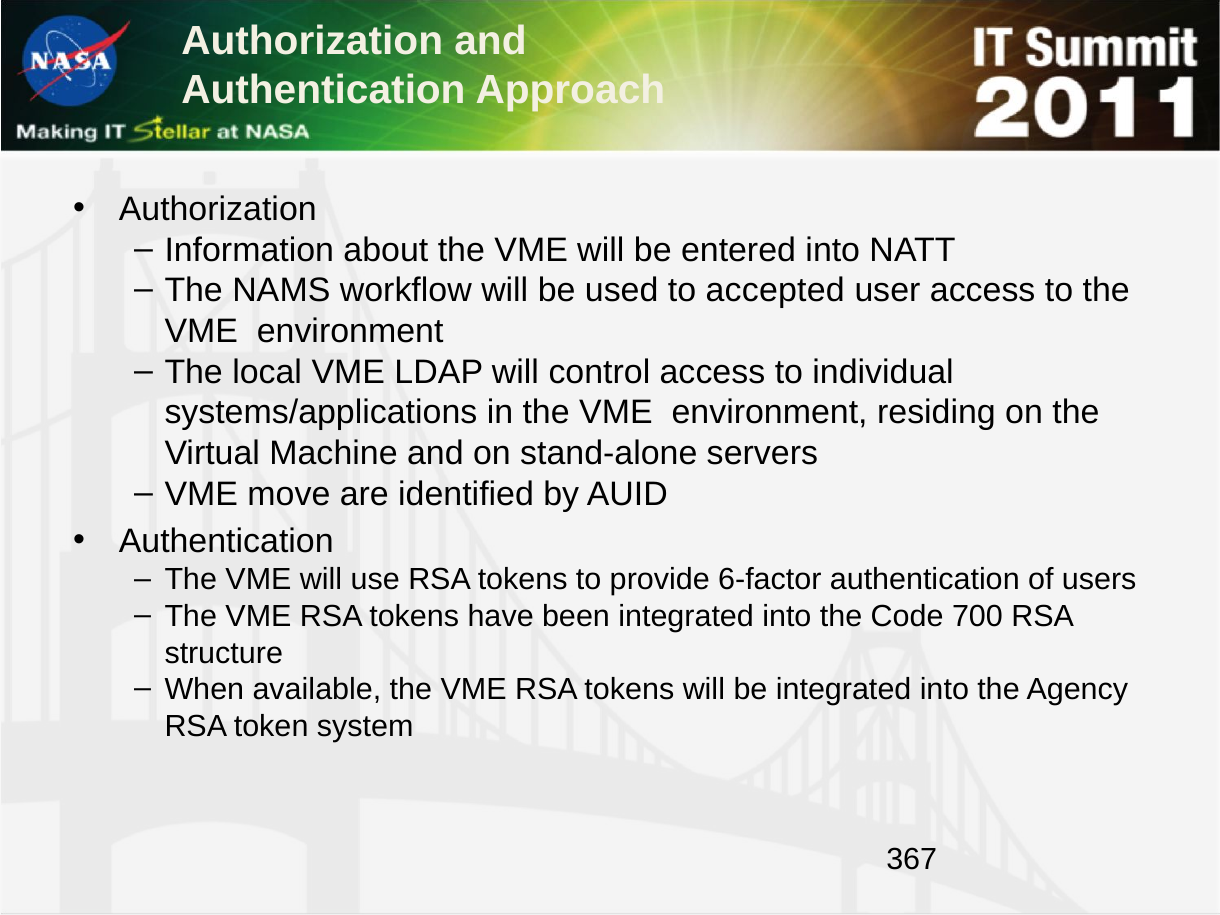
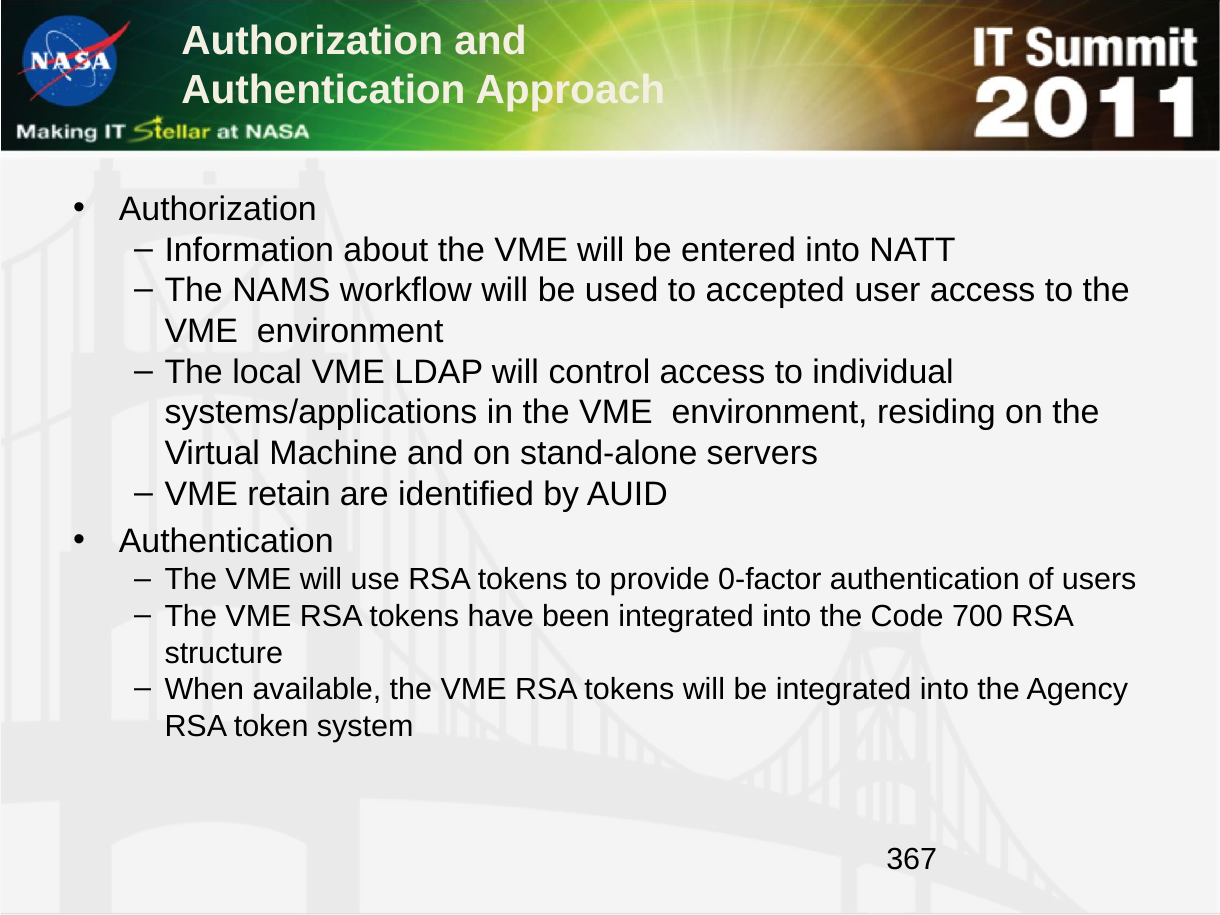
move: move -> retain
6-factor: 6-factor -> 0-factor
